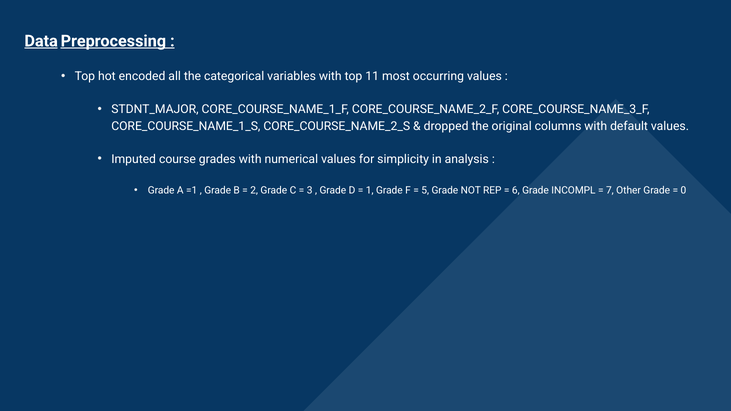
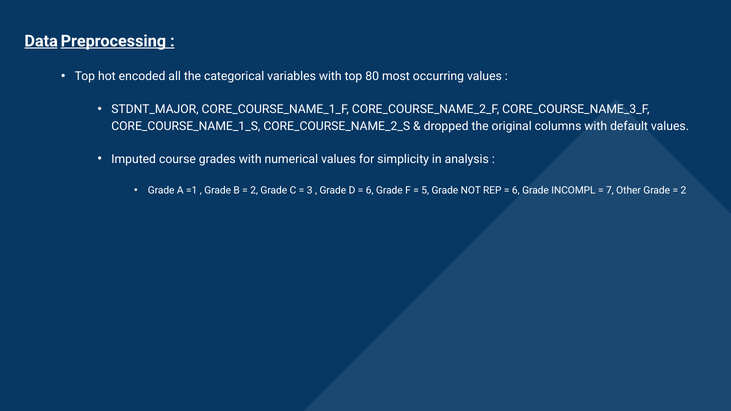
11: 11 -> 80
1 at (370, 190): 1 -> 6
0 at (683, 190): 0 -> 2
